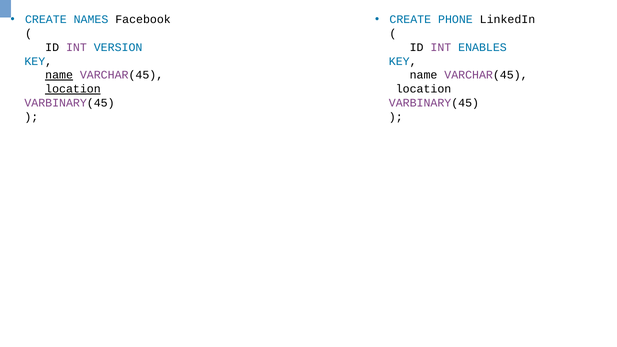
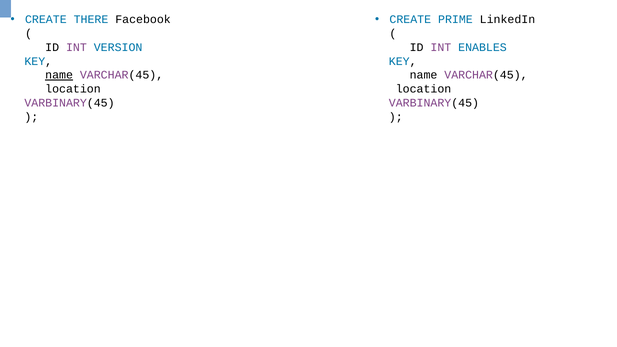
NAMES: NAMES -> THERE
PHONE: PHONE -> PRIME
location at (73, 89) underline: present -> none
